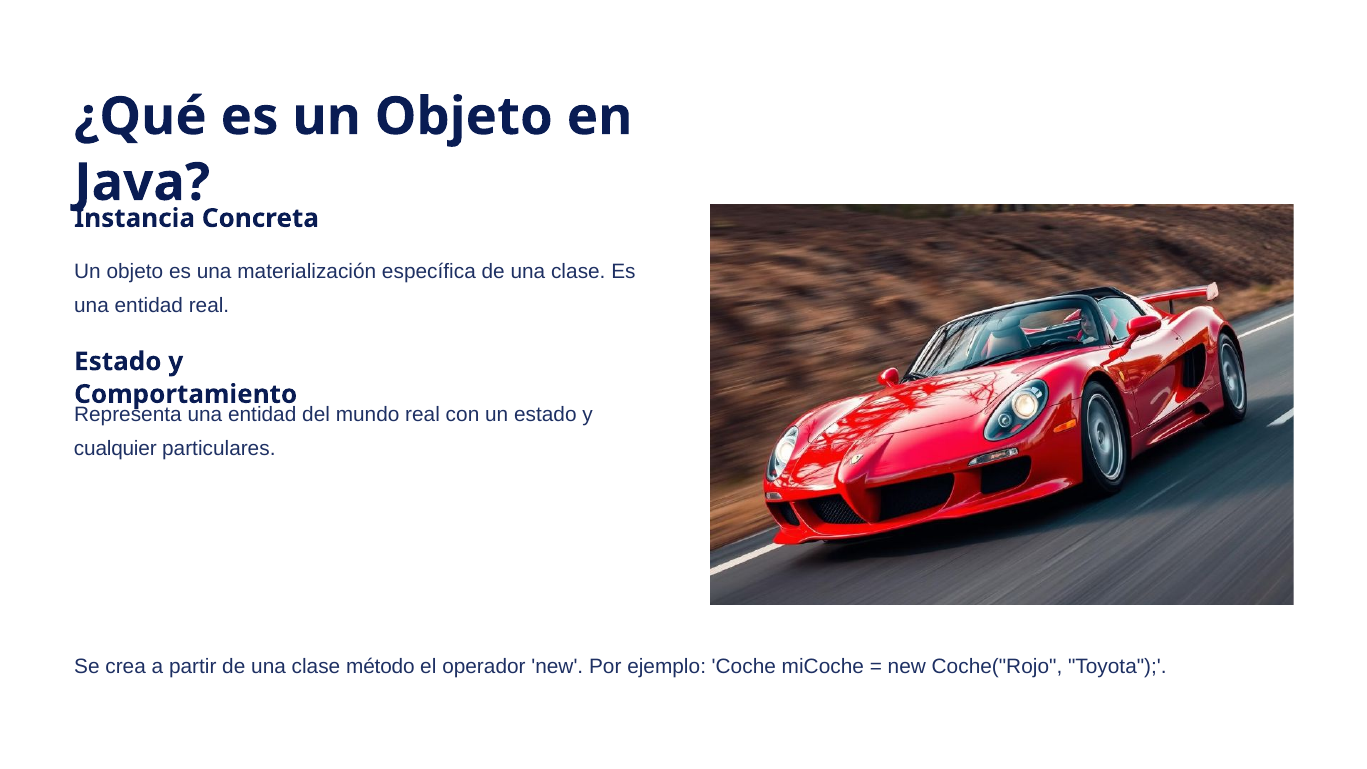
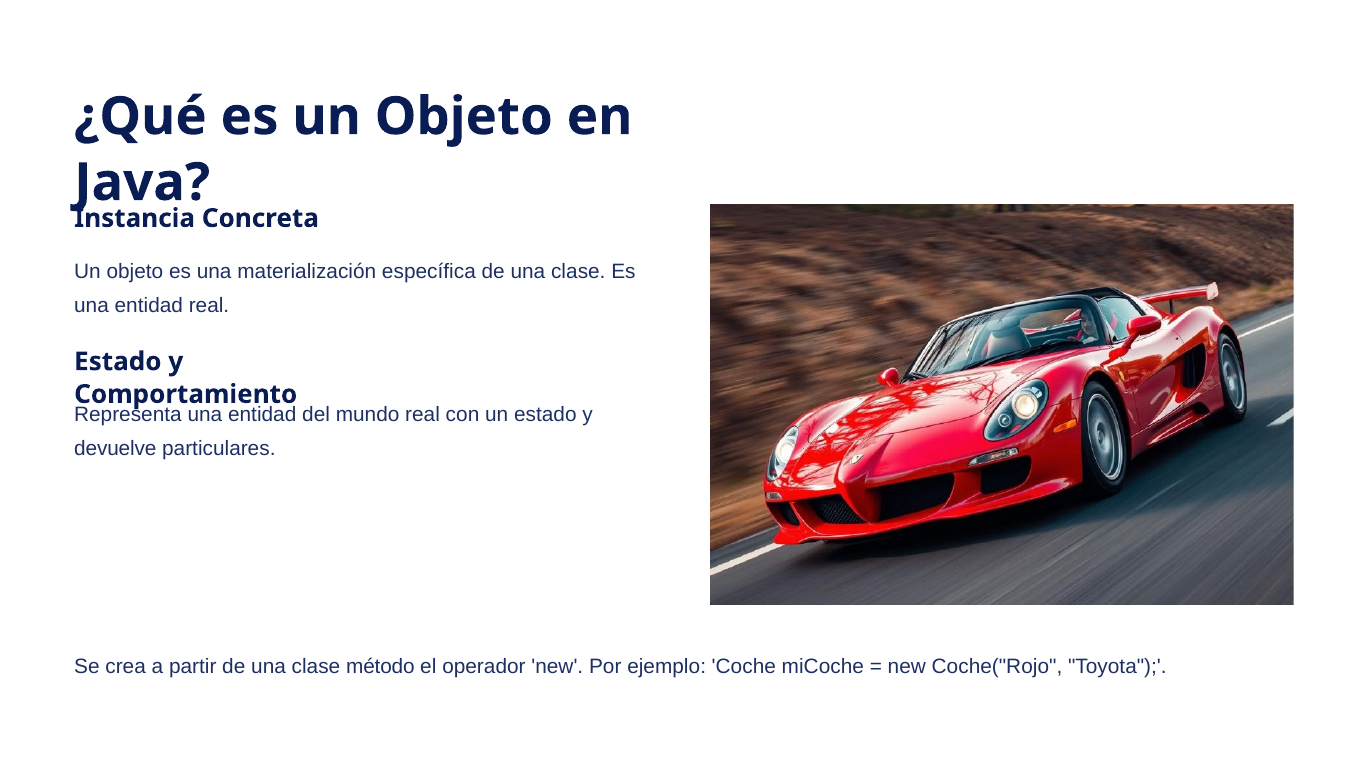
cualquier: cualquier -> devuelve
